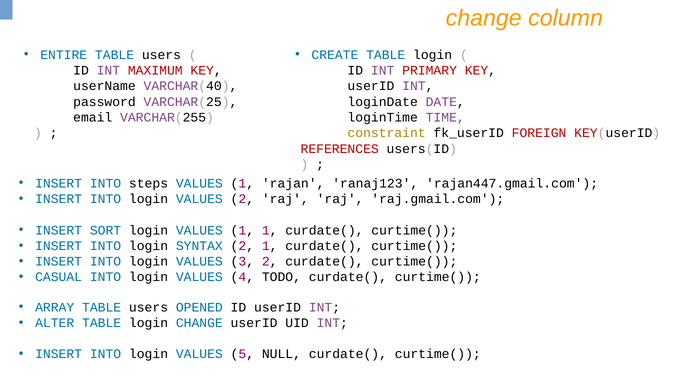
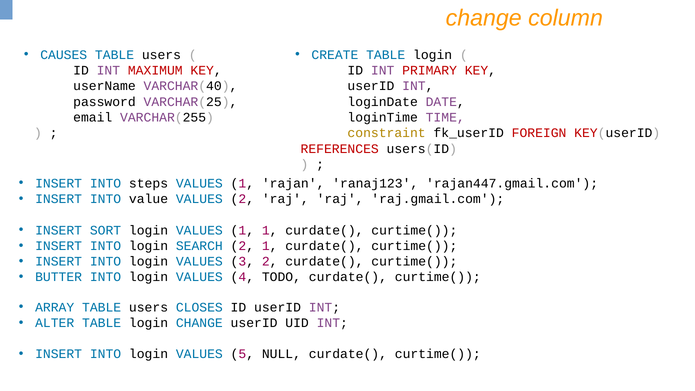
ENTIRE: ENTIRE -> CAUSES
login at (149, 199): login -> value
SYNTAX: SYNTAX -> SEARCH
CASUAL: CASUAL -> BUTTER
OPENED: OPENED -> CLOSES
